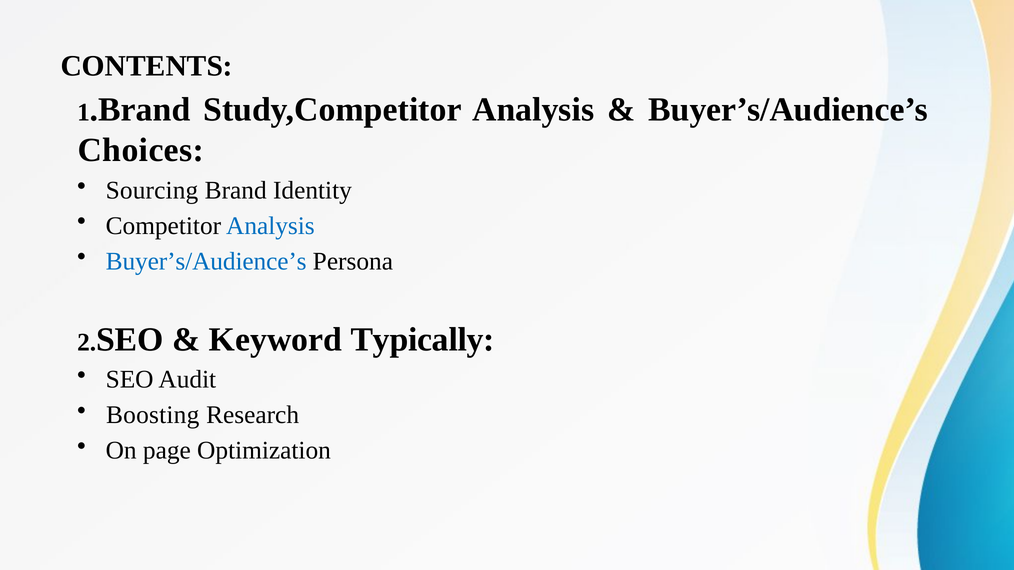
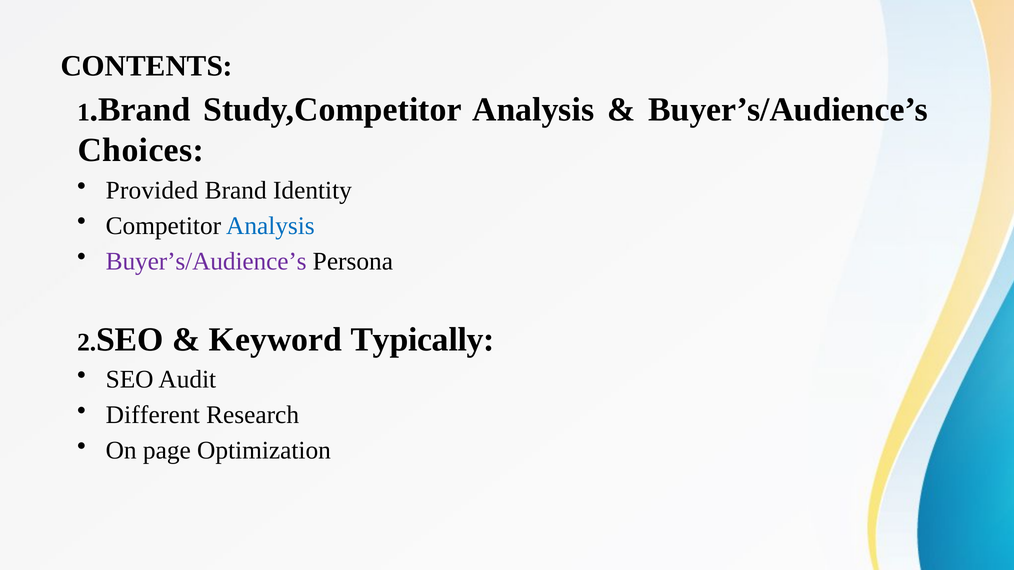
Sourcing: Sourcing -> Provided
Buyer’s/Audience’s at (206, 261) colour: blue -> purple
Boosting: Boosting -> Different
